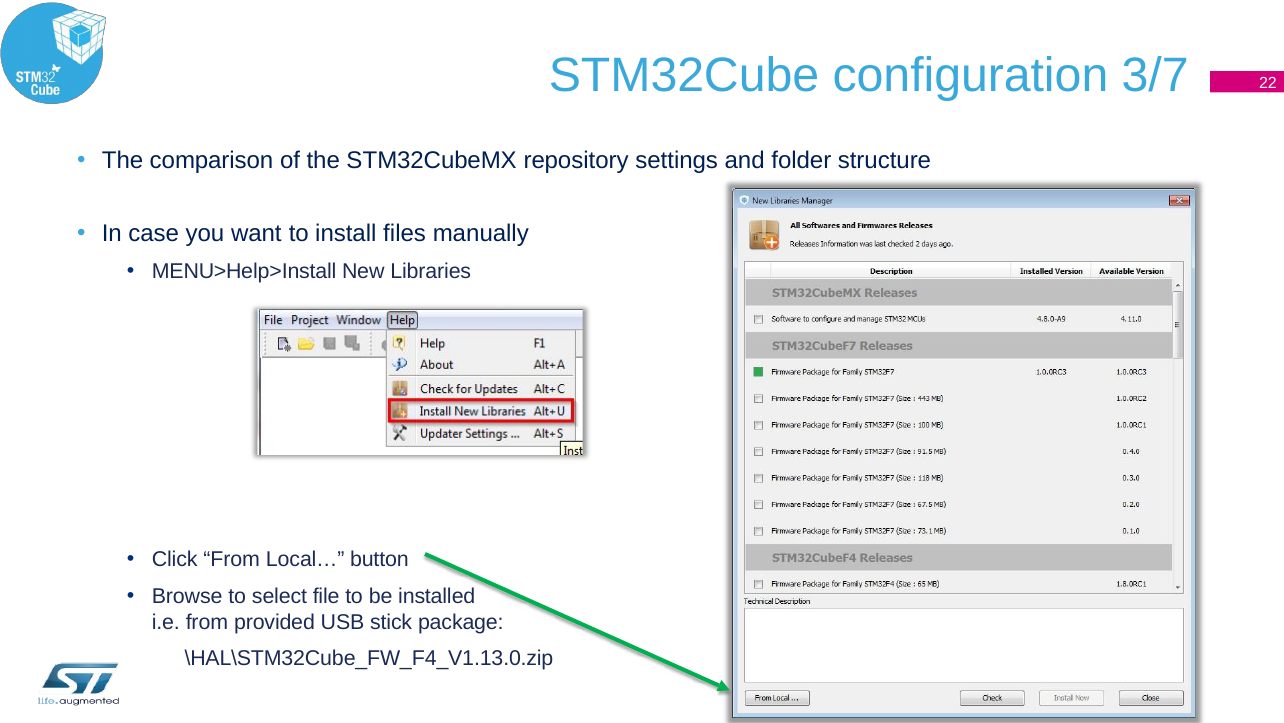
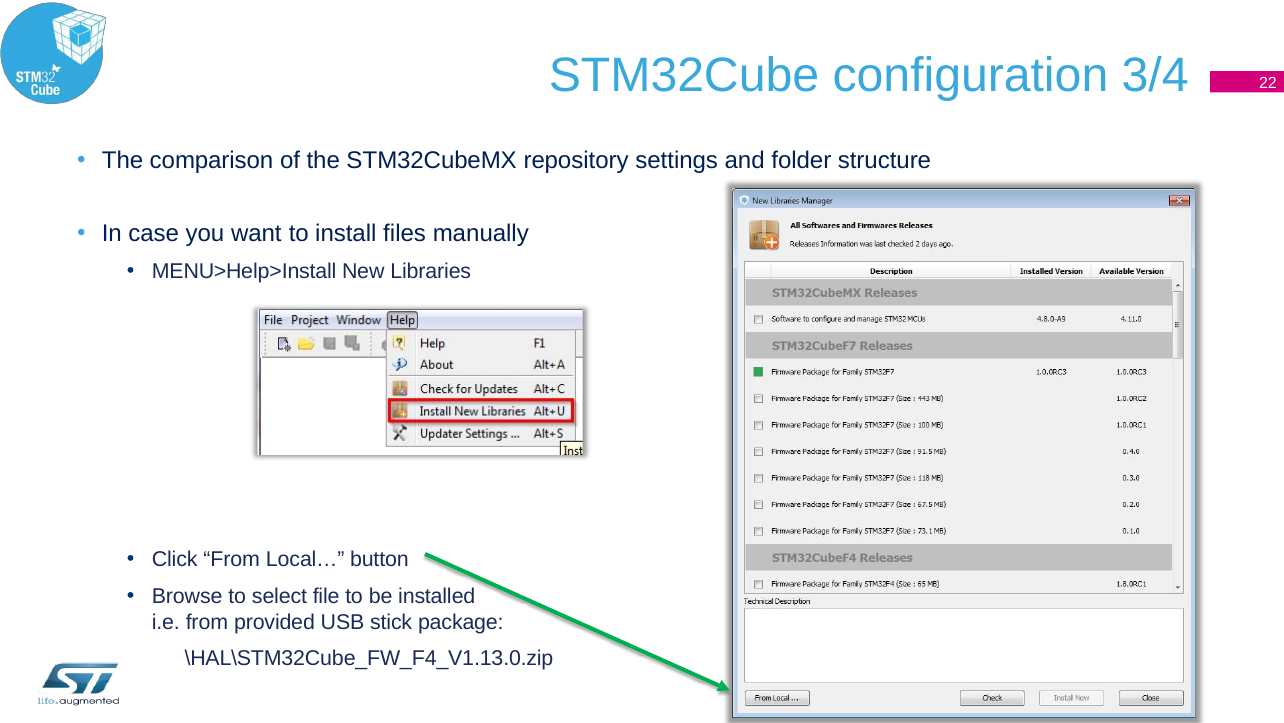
3/7: 3/7 -> 3/4
